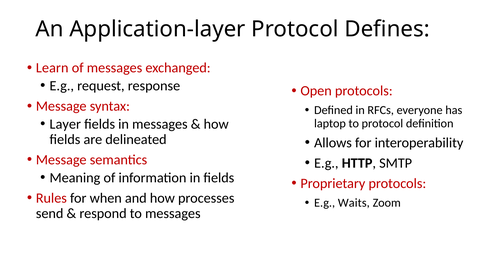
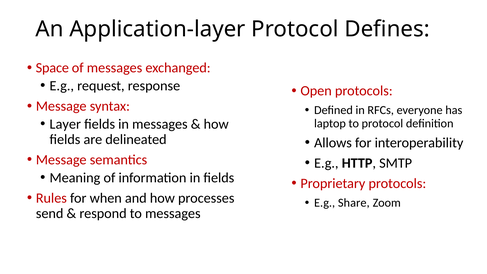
Learn: Learn -> Space
Waits: Waits -> Share
